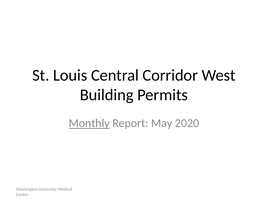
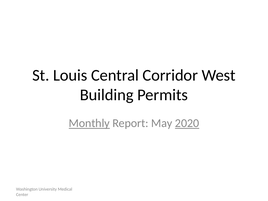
2020 underline: none -> present
